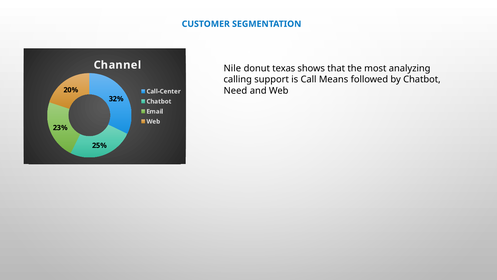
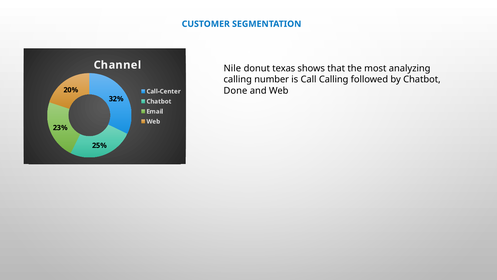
support: support -> number
Call Means: Means -> Calling
Need: Need -> Done
